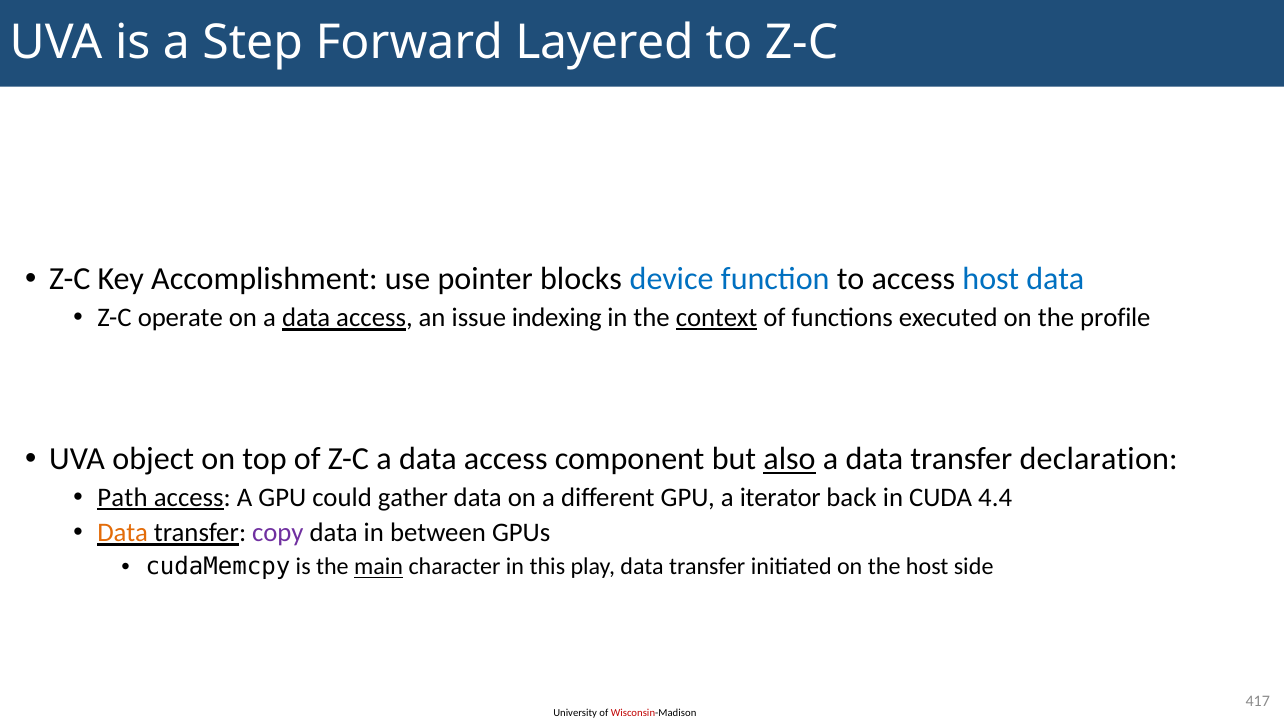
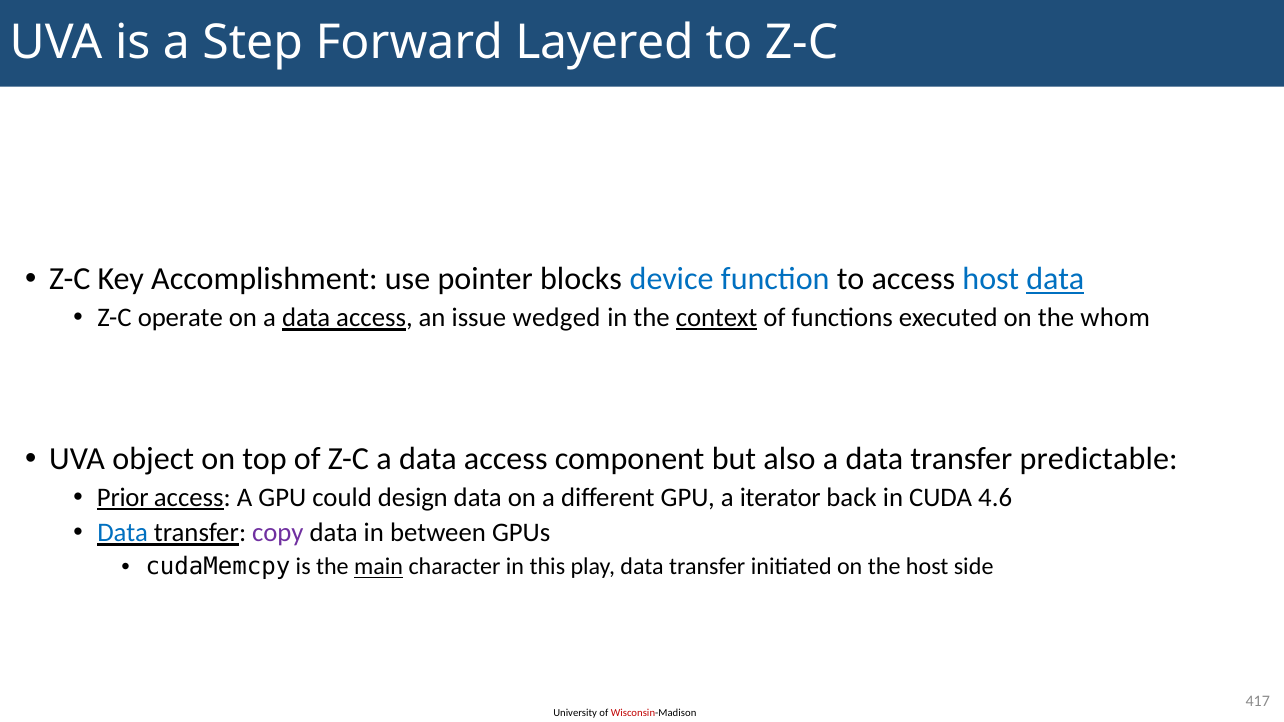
data at (1055, 279) underline: none -> present
indexing: indexing -> wedged
profile: profile -> whom
also underline: present -> none
declaration: declaration -> predictable
Path: Path -> Prior
gather: gather -> design
4.4: 4.4 -> 4.6
Data at (123, 533) colour: orange -> blue
